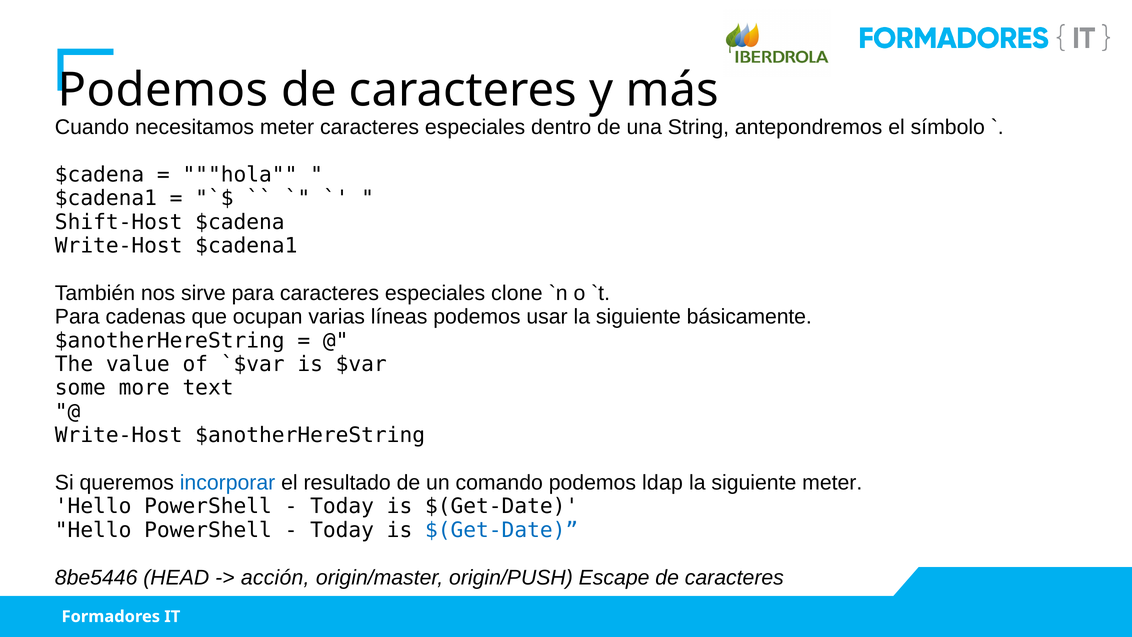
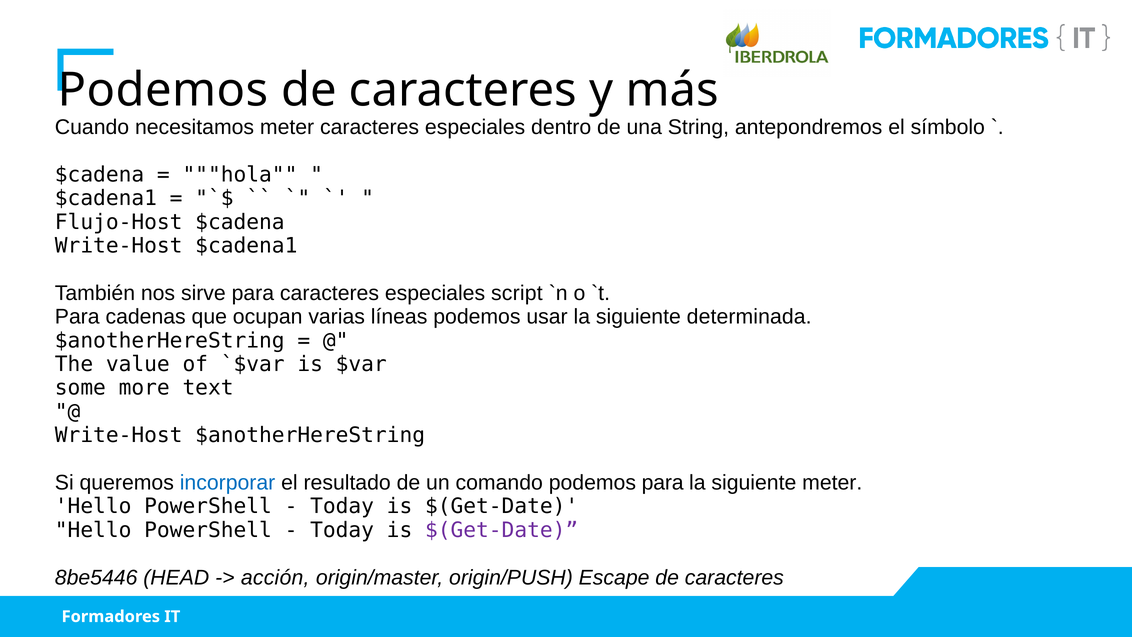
Shift-Host: Shift-Host -> Flujo-Host
clone: clone -> script
básicamente: básicamente -> determinada
podemos ldap: ldap -> para
$(Get-Date at (502, 530) colour: blue -> purple
